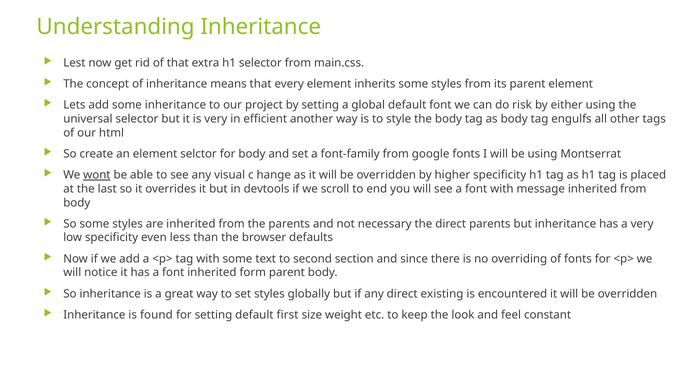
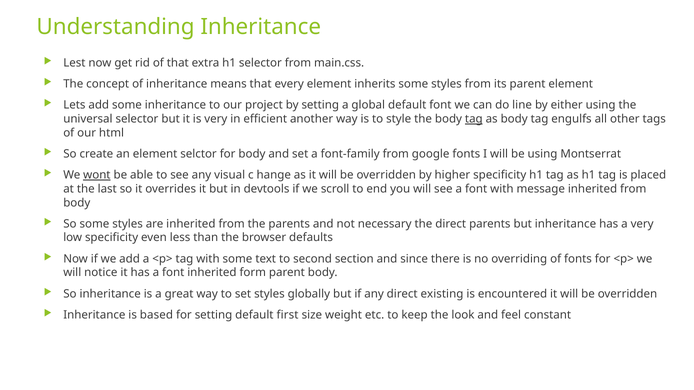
risk: risk -> line
tag at (474, 119) underline: none -> present
found: found -> based
